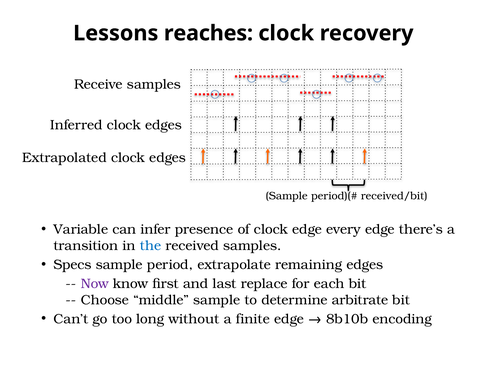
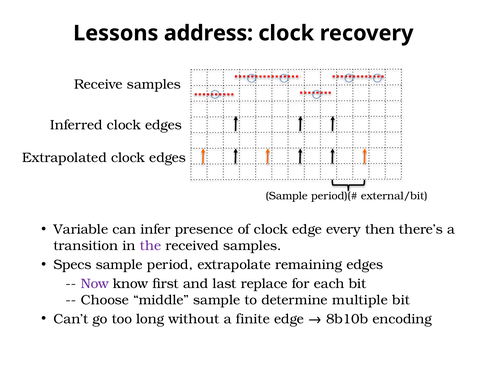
reaches: reaches -> address
received/bit: received/bit -> external/bit
every edge: edge -> then
the colour: blue -> purple
arbitrate: arbitrate -> multiple
